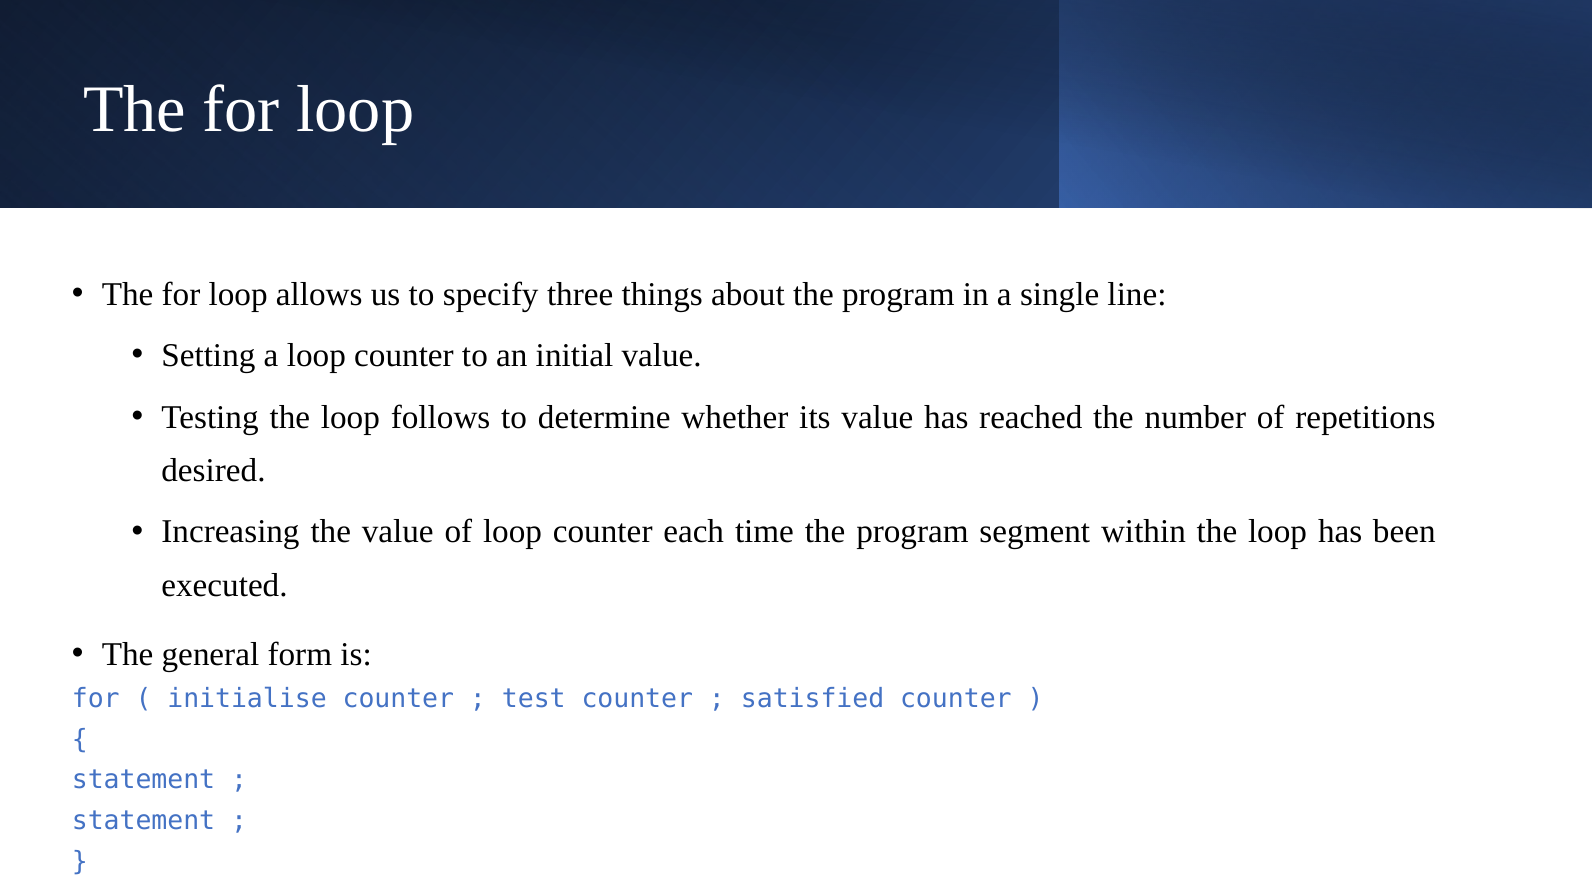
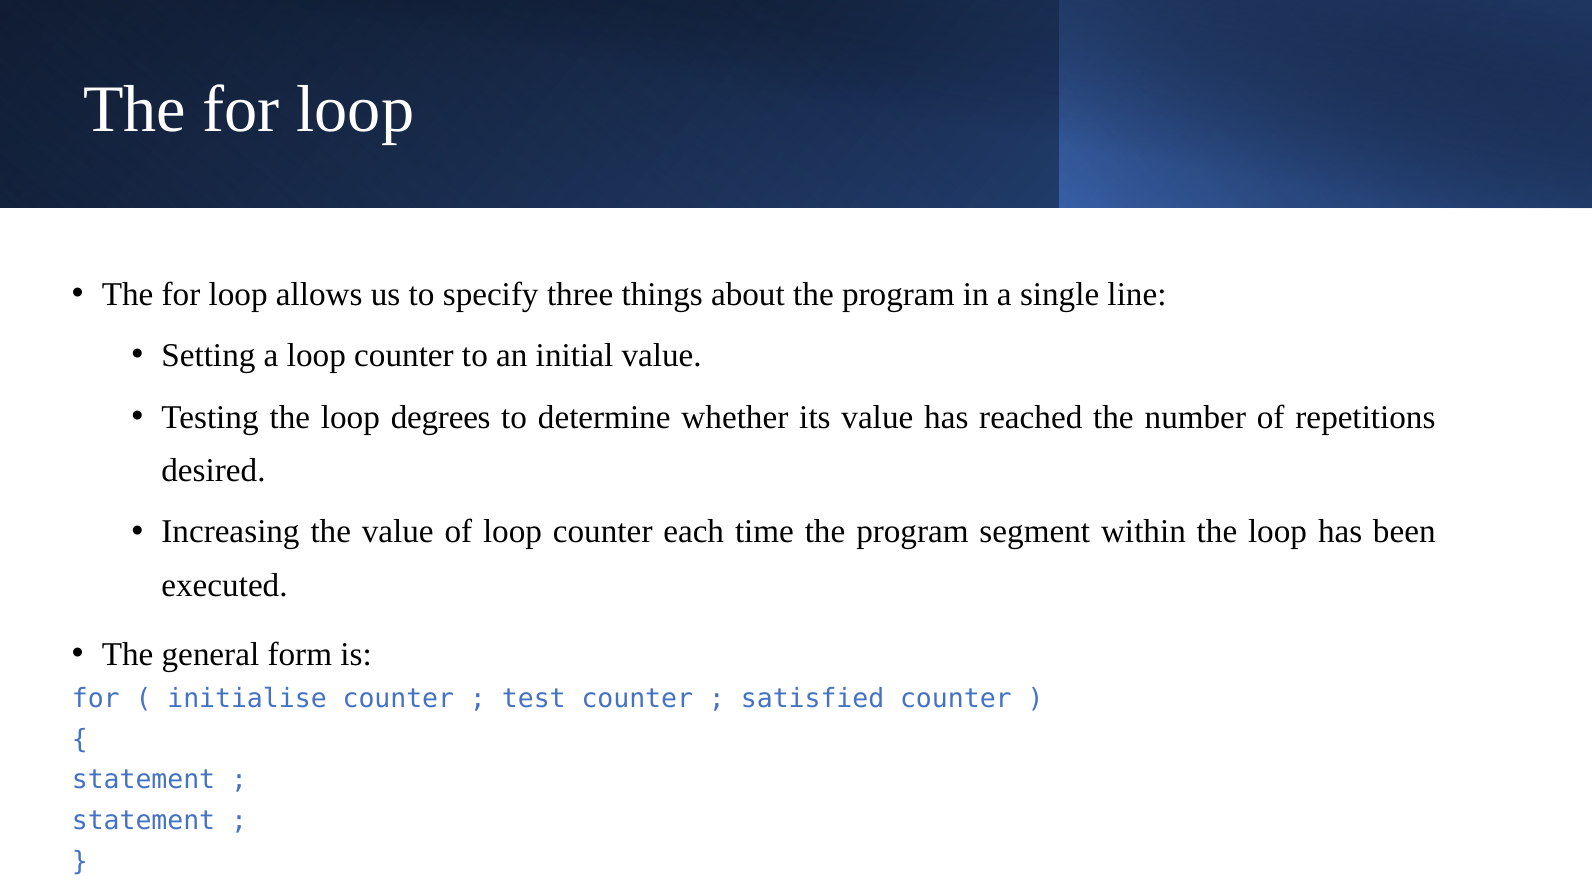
follows: follows -> degrees
